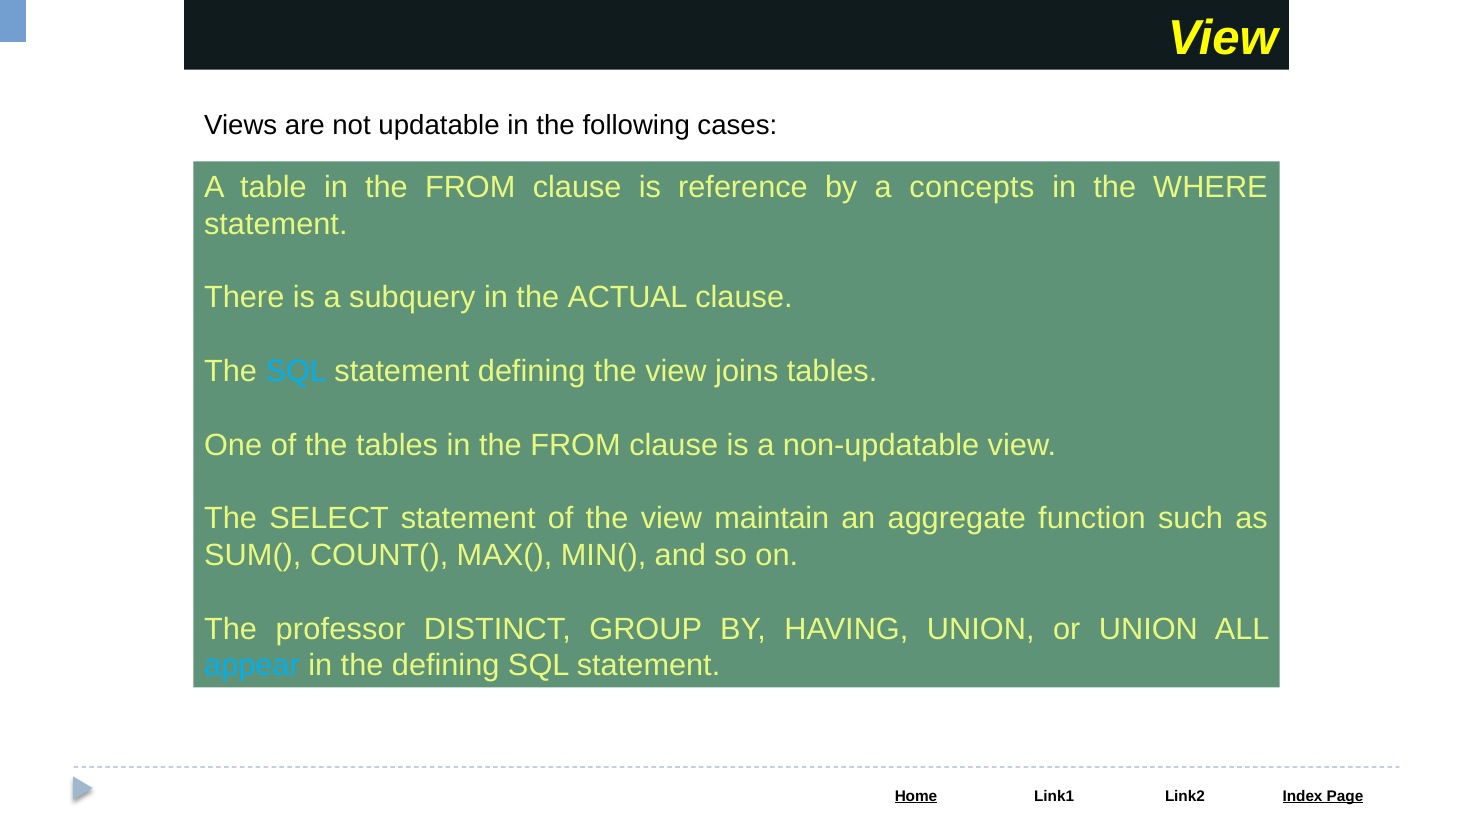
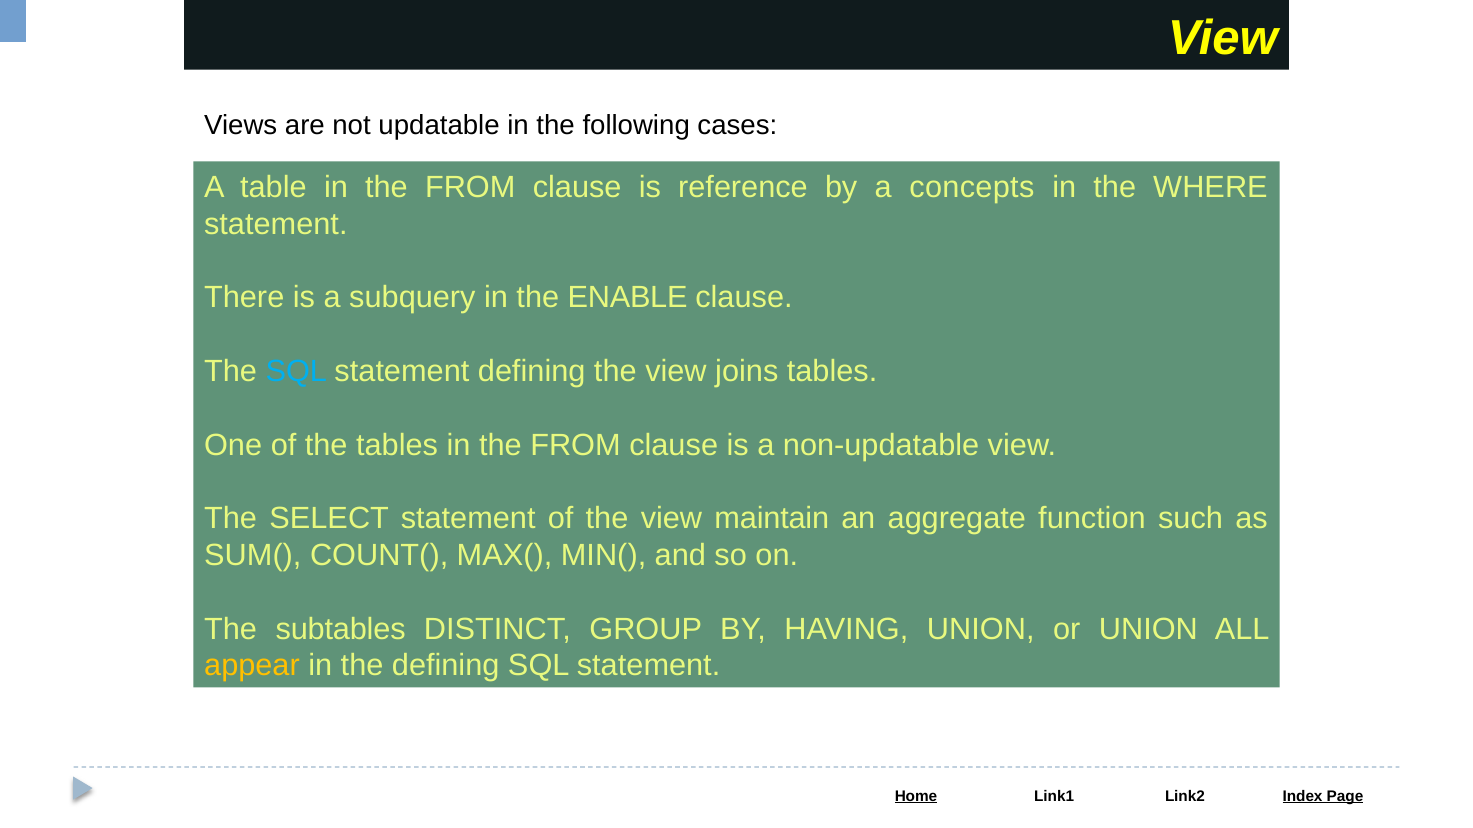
ACTUAL: ACTUAL -> ENABLE
professor: professor -> subtables
appear colour: light blue -> yellow
